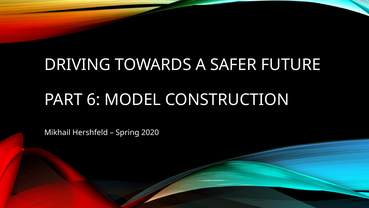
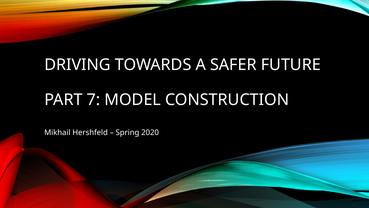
6: 6 -> 7
